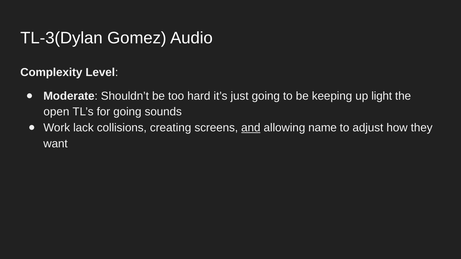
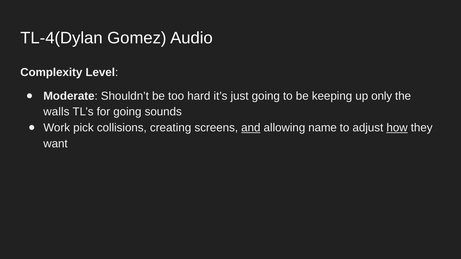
TL-3(Dylan: TL-3(Dylan -> TL-4(Dylan
light: light -> only
open: open -> walls
lack: lack -> pick
how underline: none -> present
